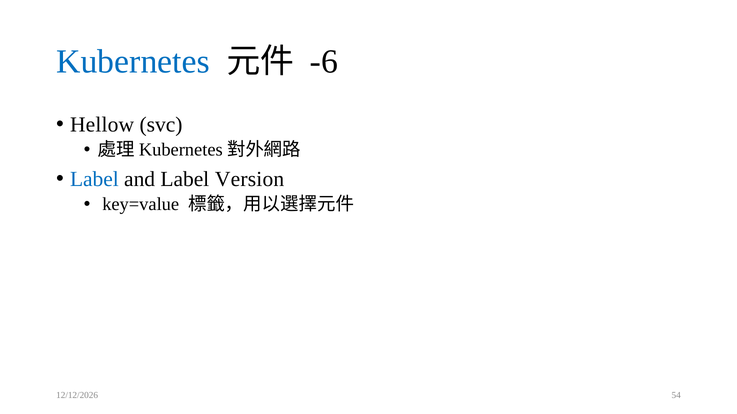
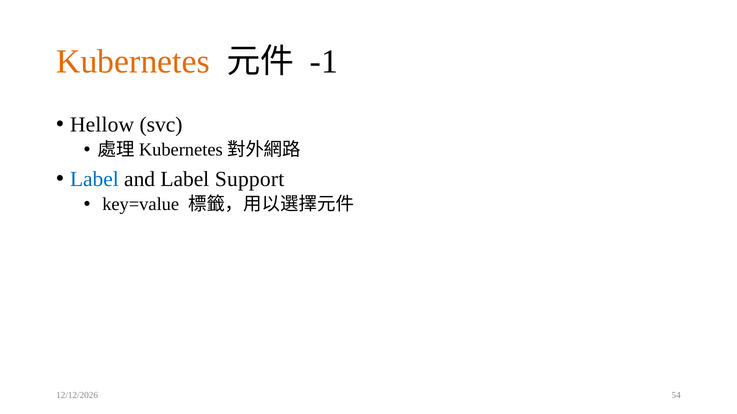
Kubernetes colour: blue -> orange
-6: -6 -> -1
Version: Version -> Support
